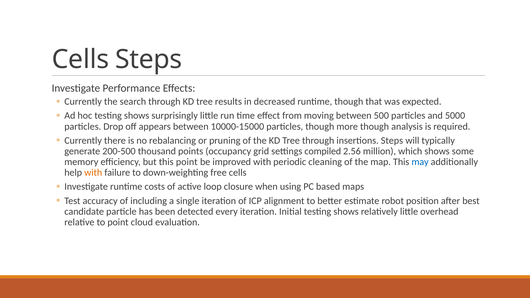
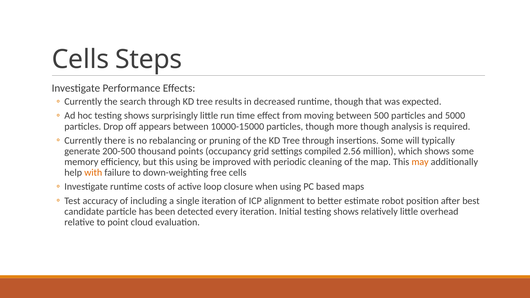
insertions Steps: Steps -> Some
this point: point -> using
may colour: blue -> orange
